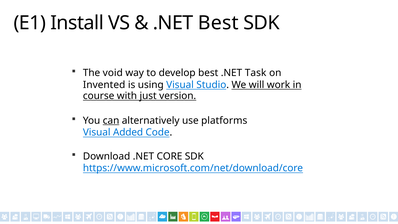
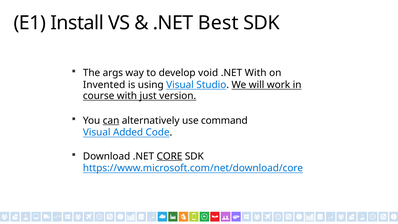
void: void -> args
develop best: best -> void
.NET Task: Task -> With
platforms: platforms -> command
CORE underline: none -> present
